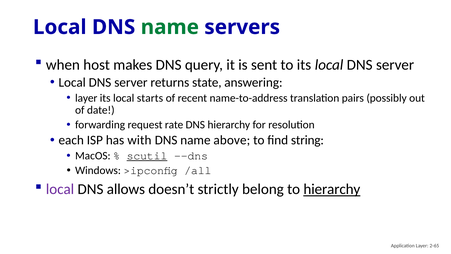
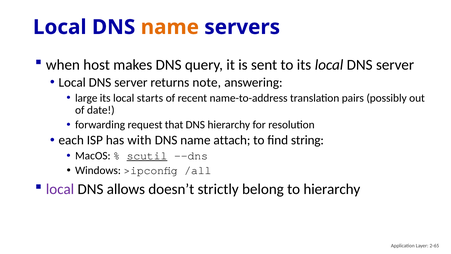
name at (170, 27) colour: green -> orange
state: state -> note
layer at (86, 98): layer -> large
rate: rate -> that
above: above -> attach
hierarchy at (332, 189) underline: present -> none
